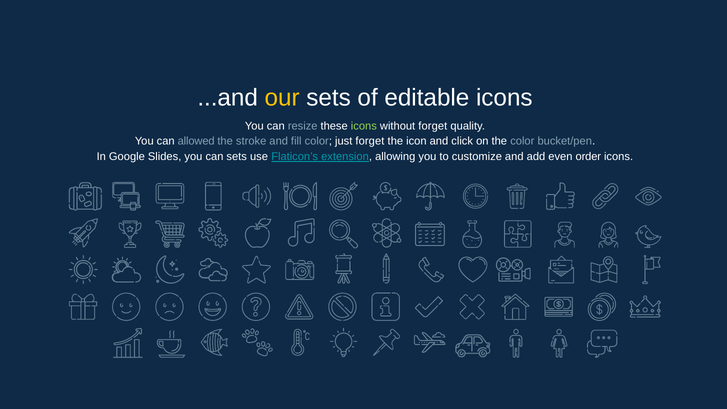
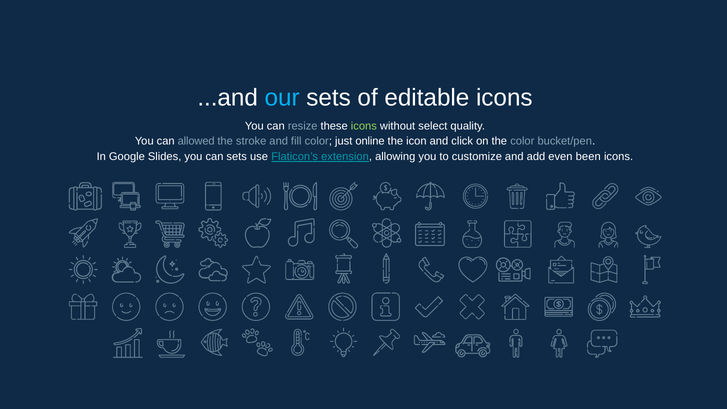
our colour: yellow -> light blue
without forget: forget -> select
just forget: forget -> online
order: order -> been
